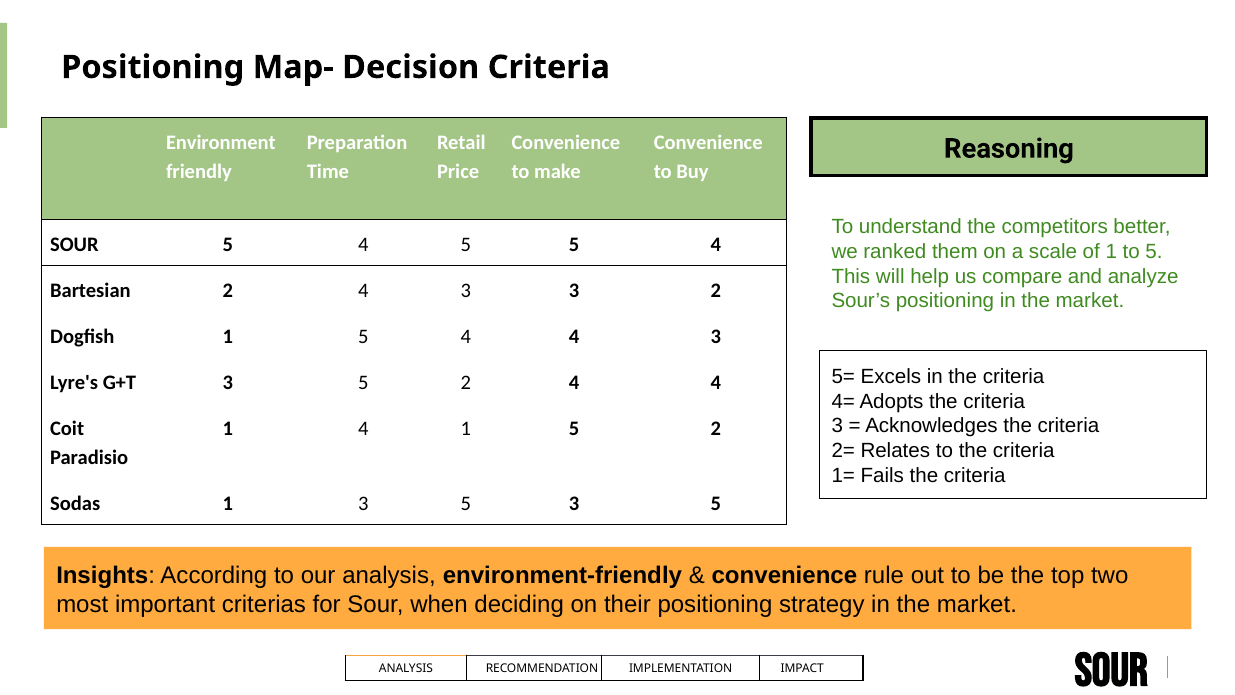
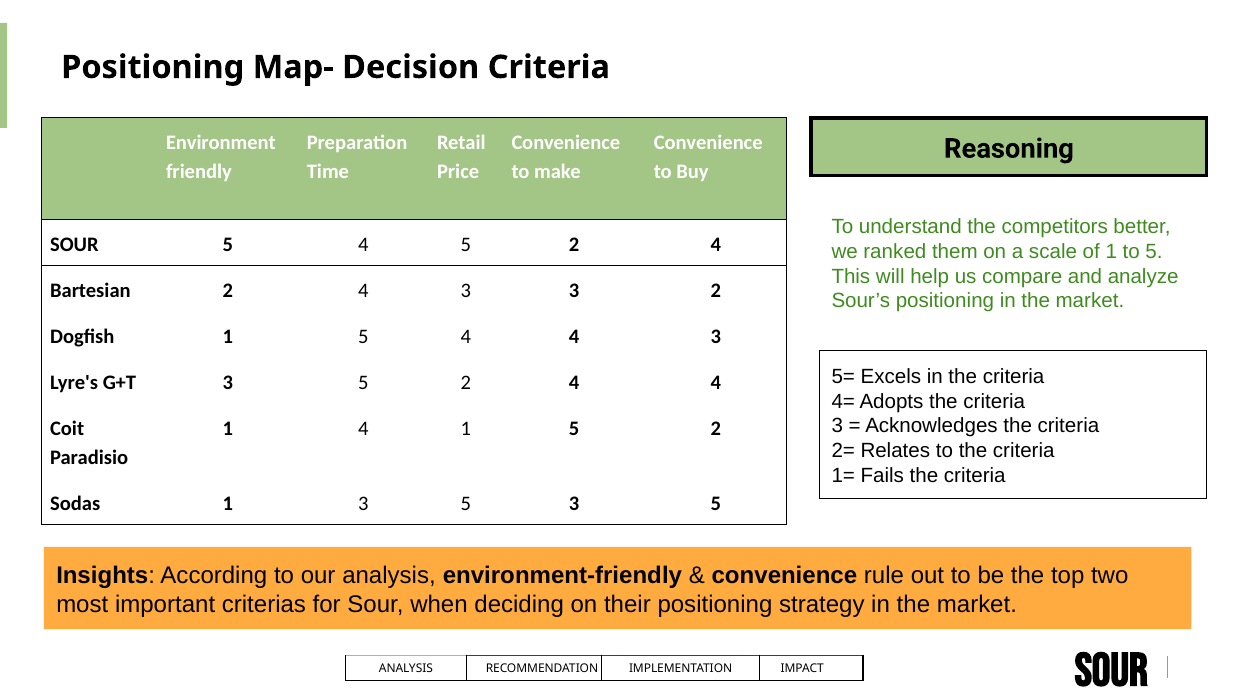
4 5 5: 5 -> 2
